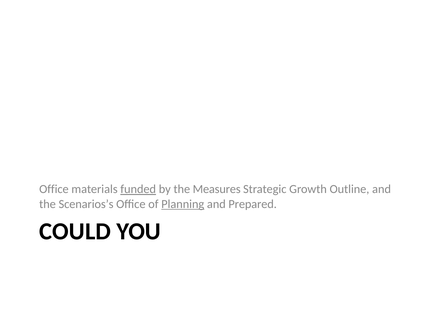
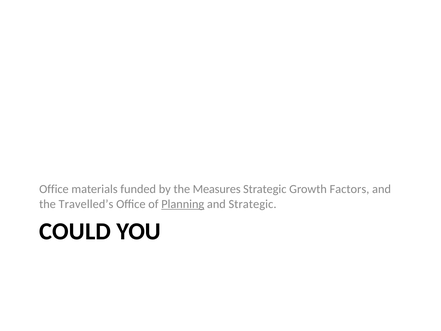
funded underline: present -> none
Outline: Outline -> Factors
Scenarios’s: Scenarios’s -> Travelled’s
and Prepared: Prepared -> Strategic
